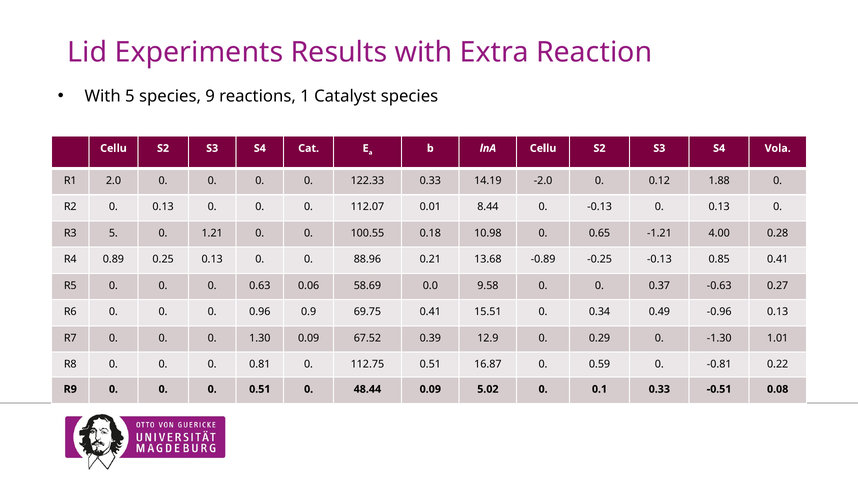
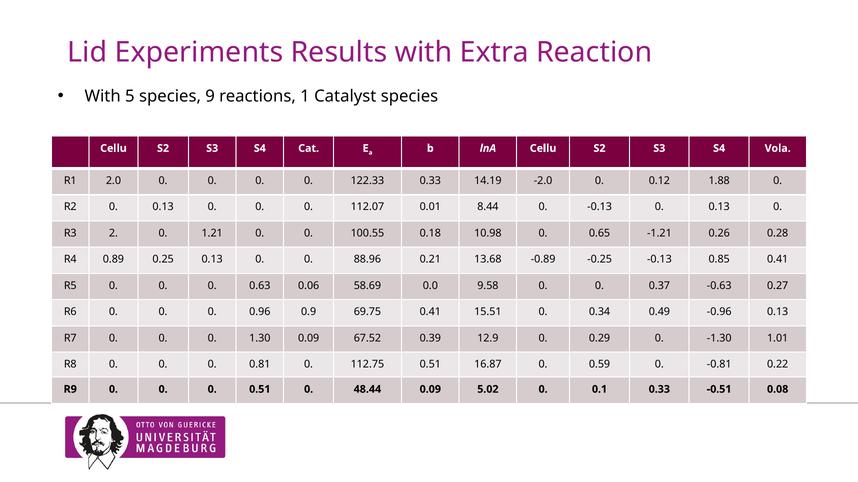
R3 5: 5 -> 2
4.00: 4.00 -> 0.26
